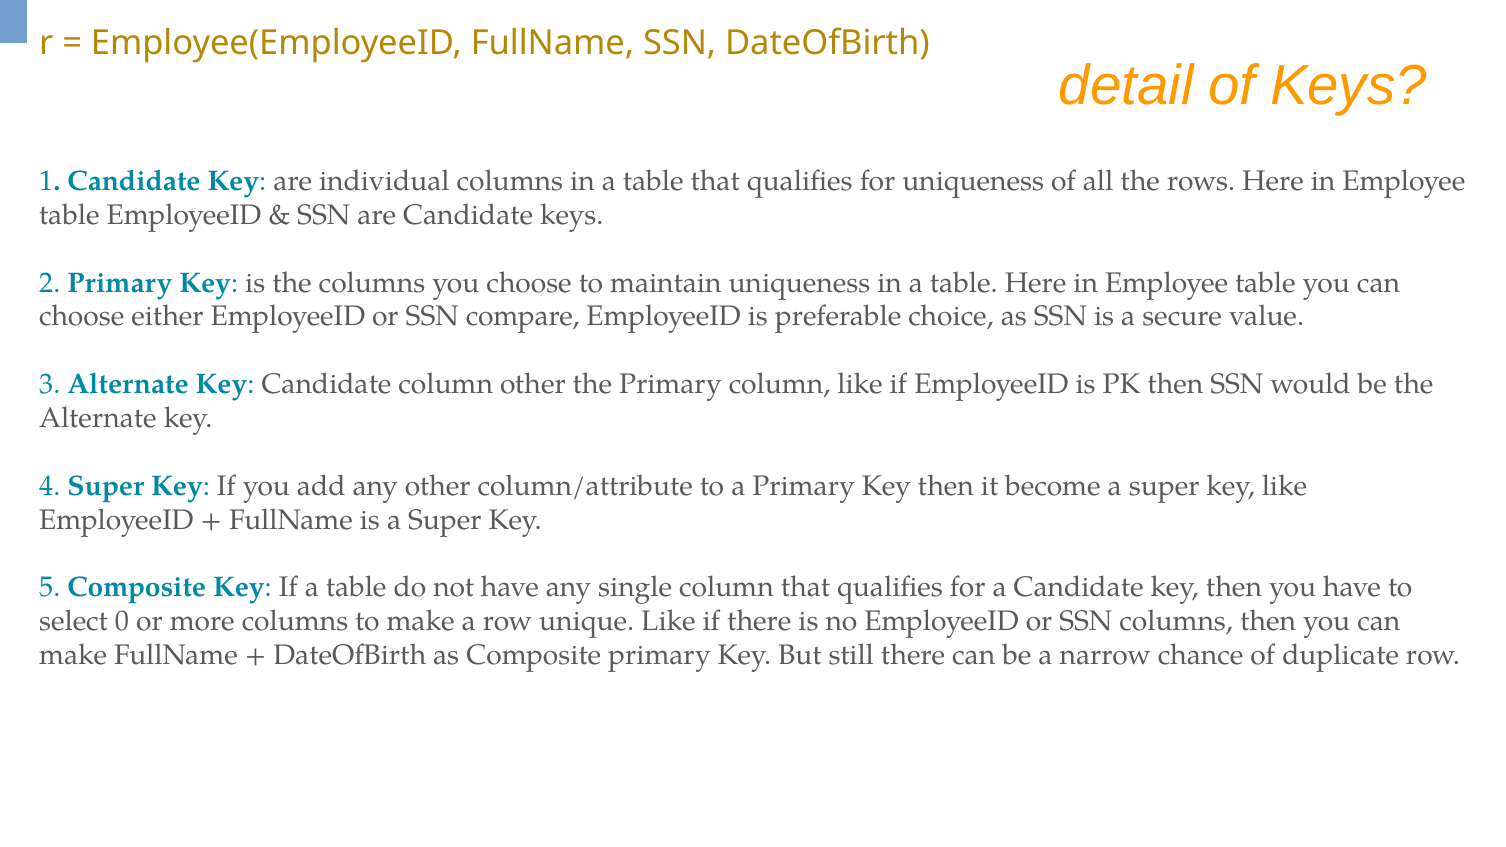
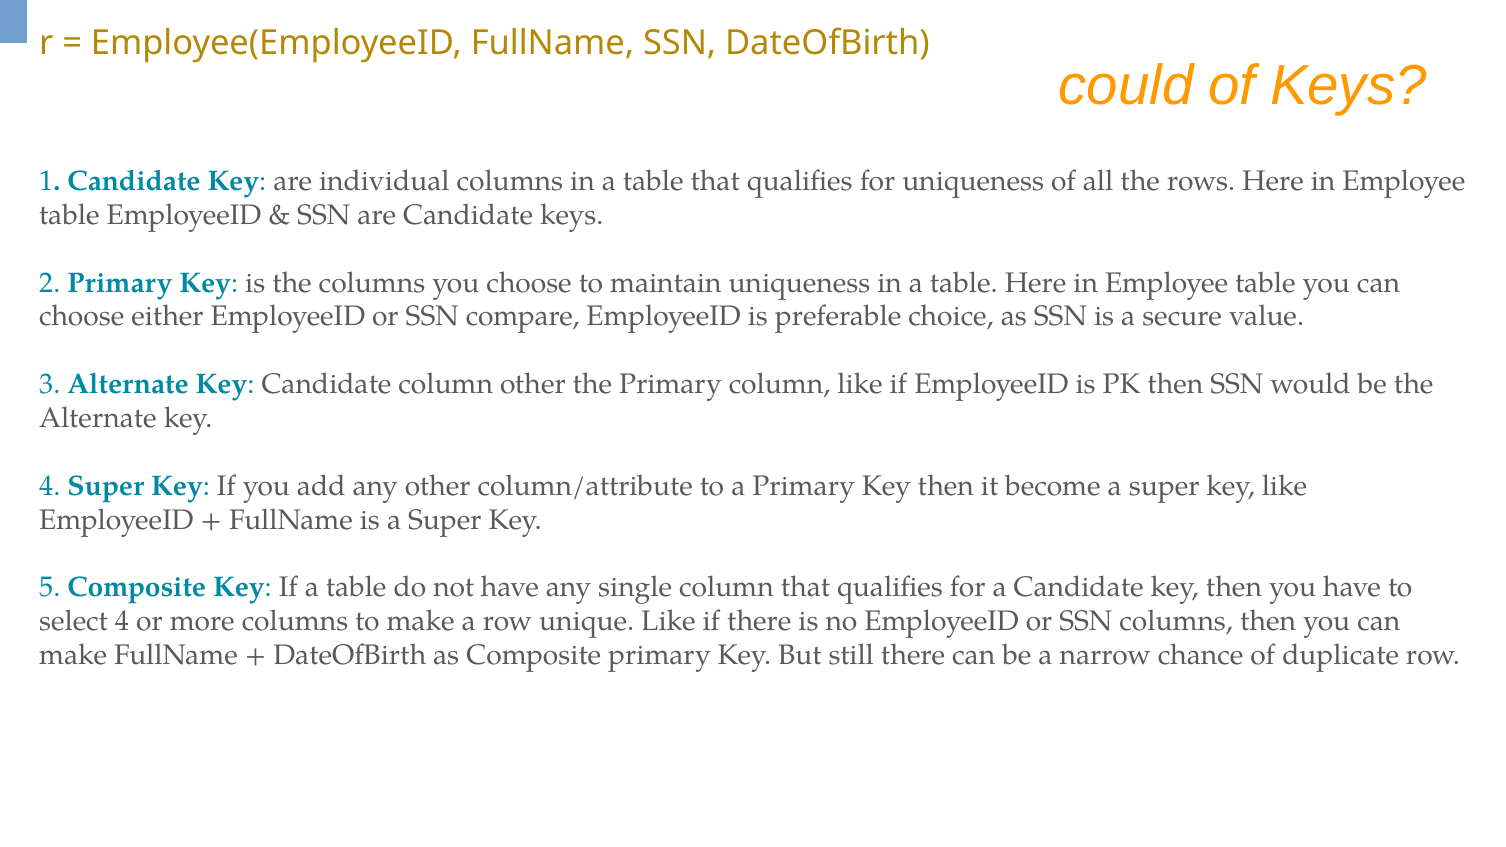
detail: detail -> could
select 0: 0 -> 4
